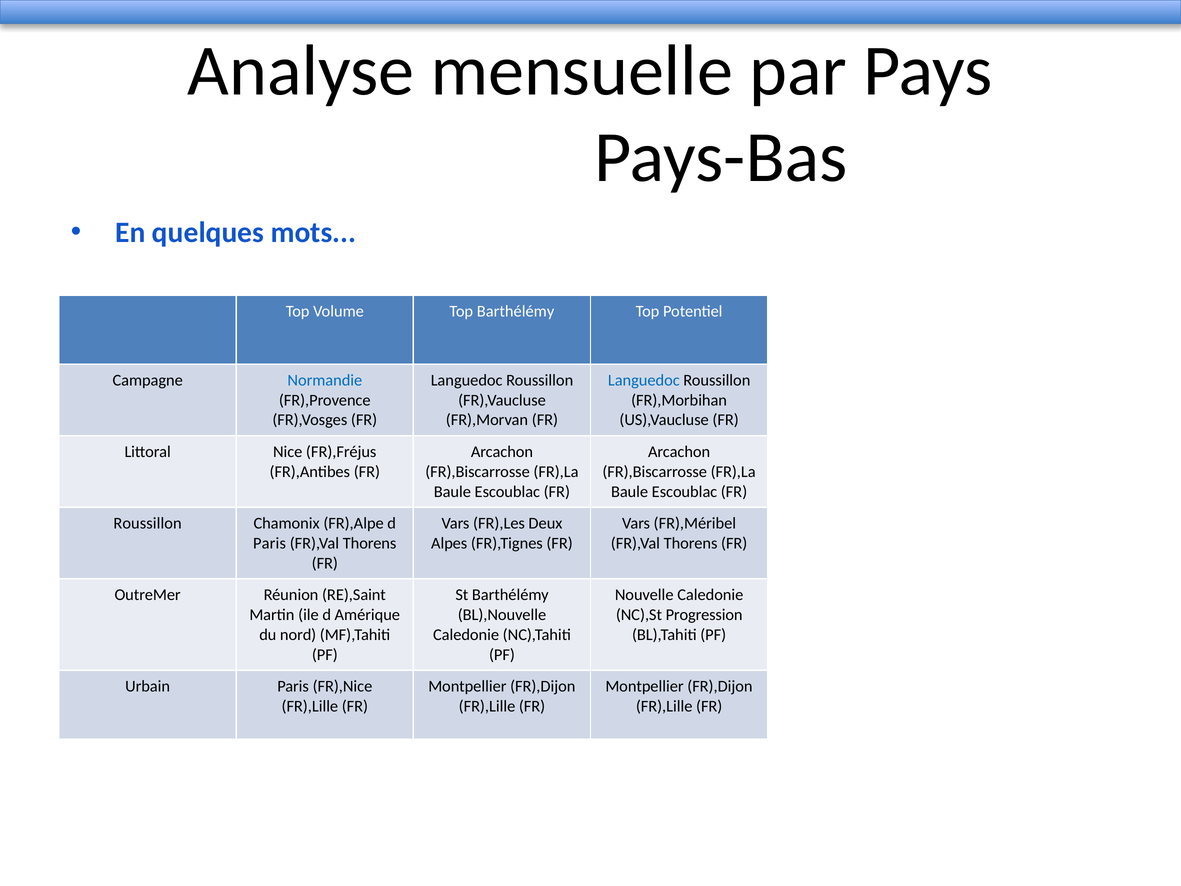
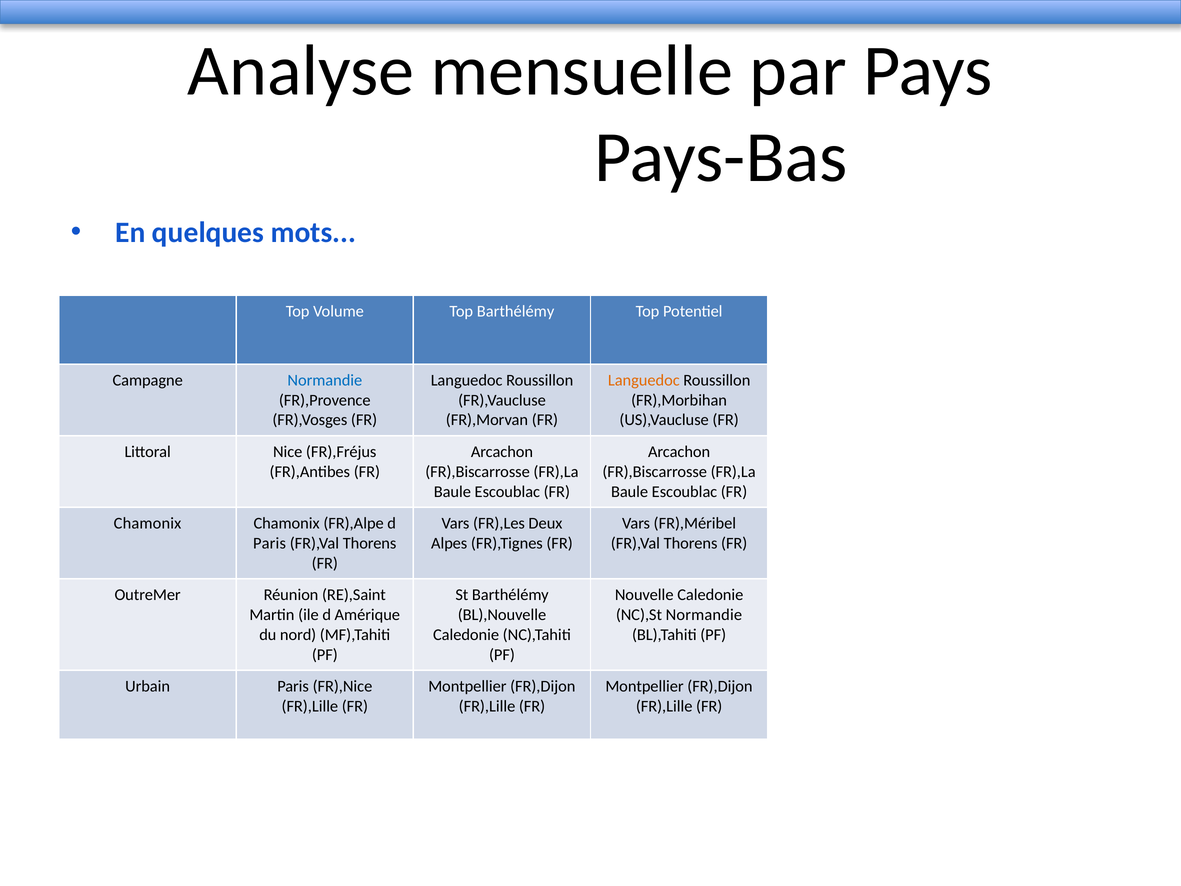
Languedoc at (644, 380) colour: blue -> orange
Roussillon at (148, 523): Roussillon -> Chamonix
NC),St Progression: Progression -> Normandie
